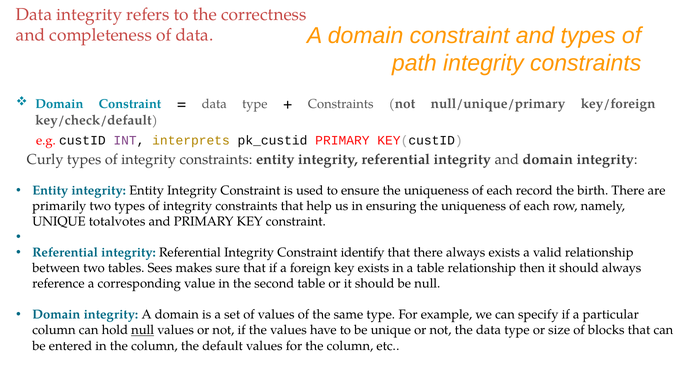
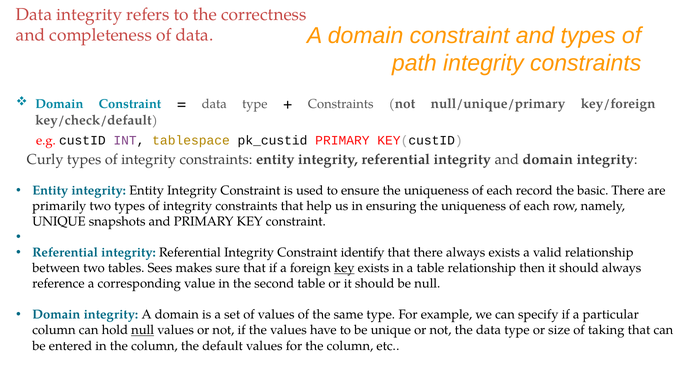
interprets: interprets -> tablespace
birth: birth -> basic
totalvotes: totalvotes -> snapshots
key at (344, 268) underline: none -> present
blocks: blocks -> taking
